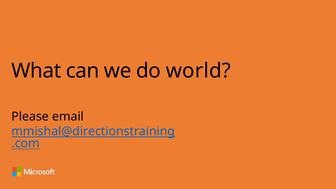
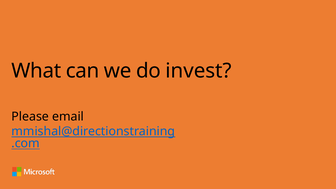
world: world -> invest
